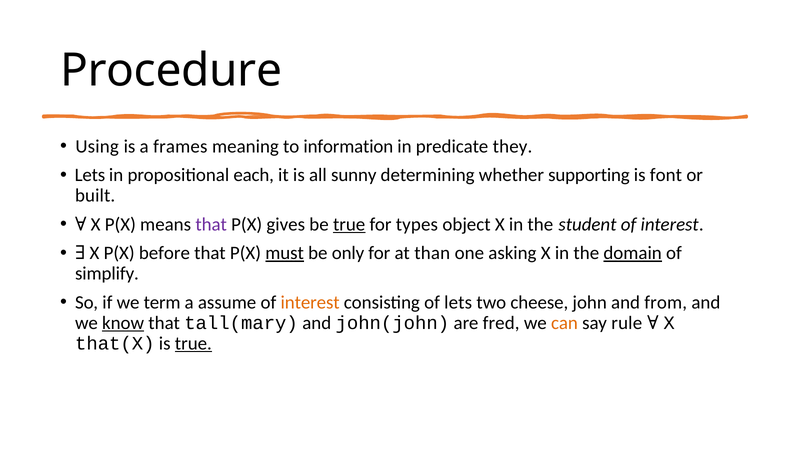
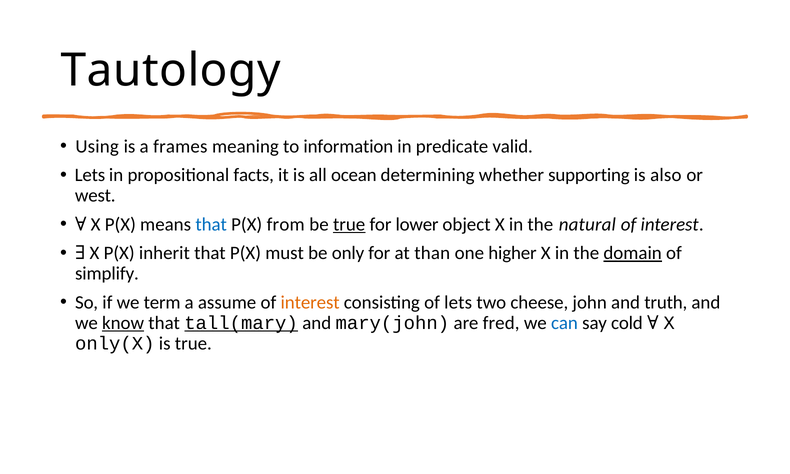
Procedure: Procedure -> Tautology
they: they -> valid
each: each -> facts
sunny: sunny -> ocean
font: font -> also
built: built -> west
that at (211, 224) colour: purple -> blue
gives: gives -> from
types: types -> lower
student: student -> natural
before: before -> inherit
must underline: present -> none
asking: asking -> higher
from: from -> truth
tall(mary underline: none -> present
john(john: john(john -> mary(john
can colour: orange -> blue
rule: rule -> cold
that(X: that(X -> only(X
true at (193, 343) underline: present -> none
